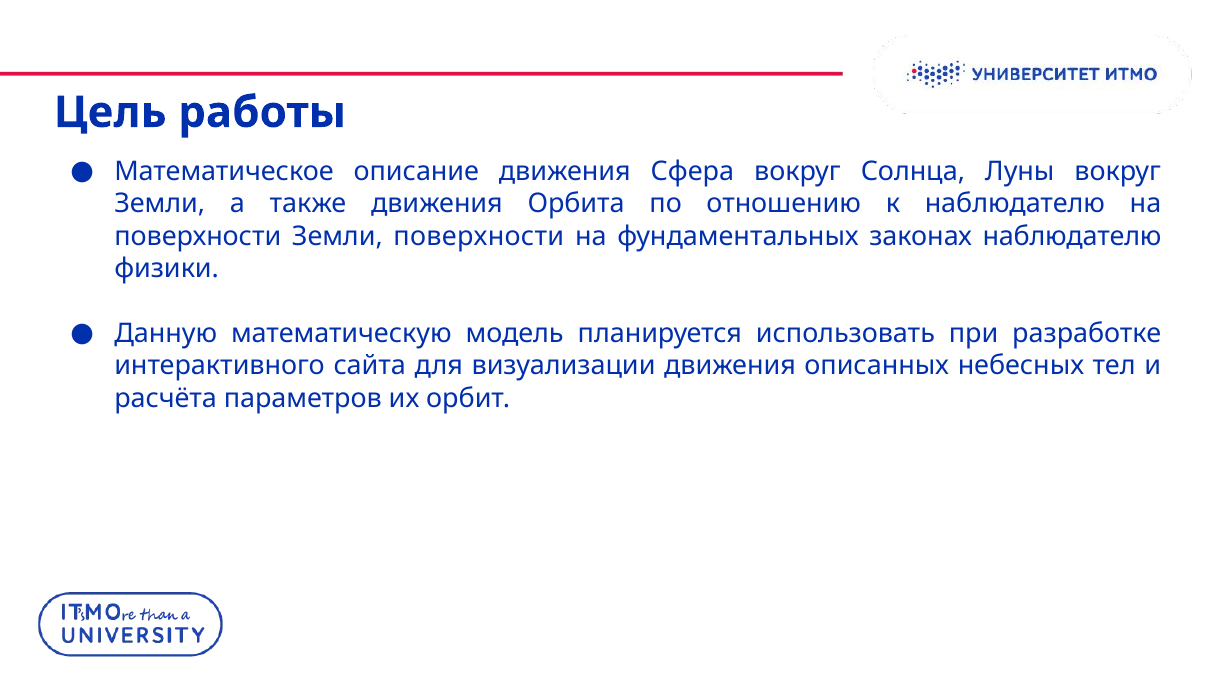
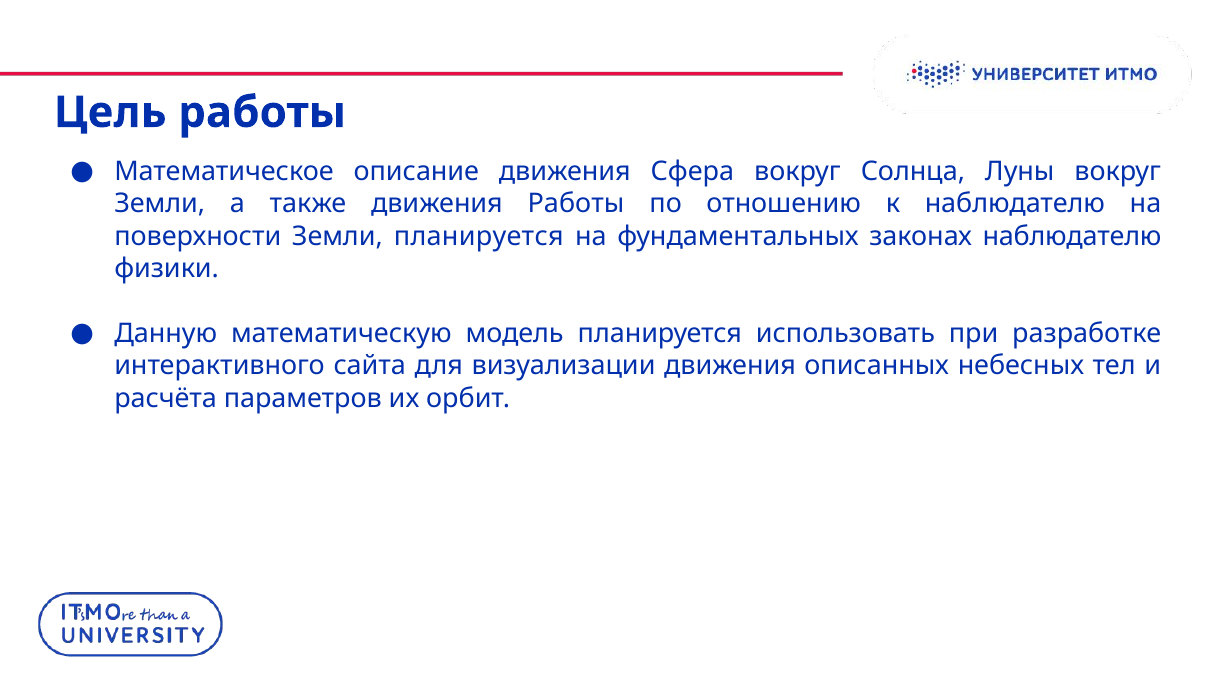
движения Орбита: Орбита -> Работы
Земли поверхности: поверхности -> планируется
